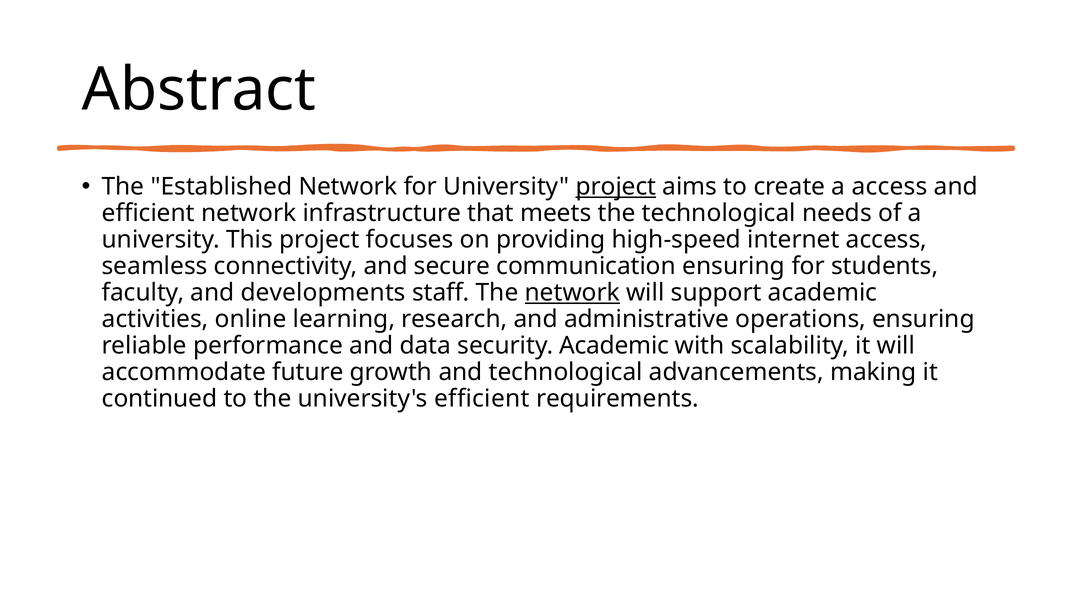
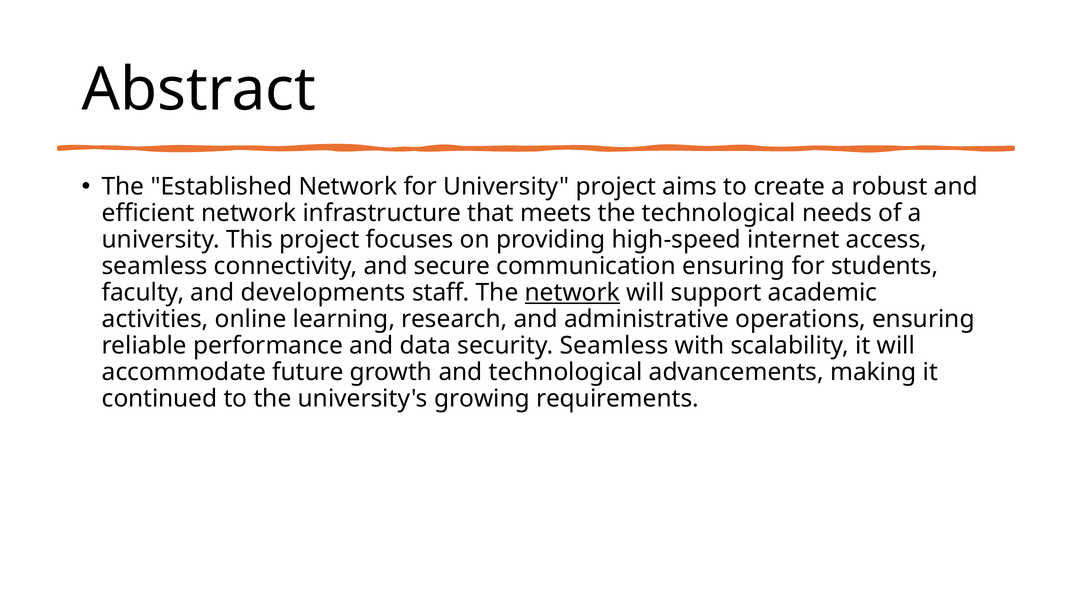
project at (616, 187) underline: present -> none
a access: access -> robust
security Academic: Academic -> Seamless
university's efficient: efficient -> growing
